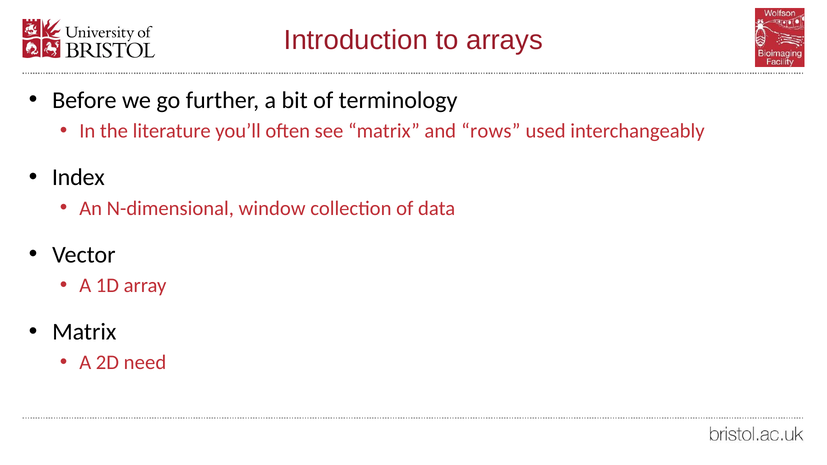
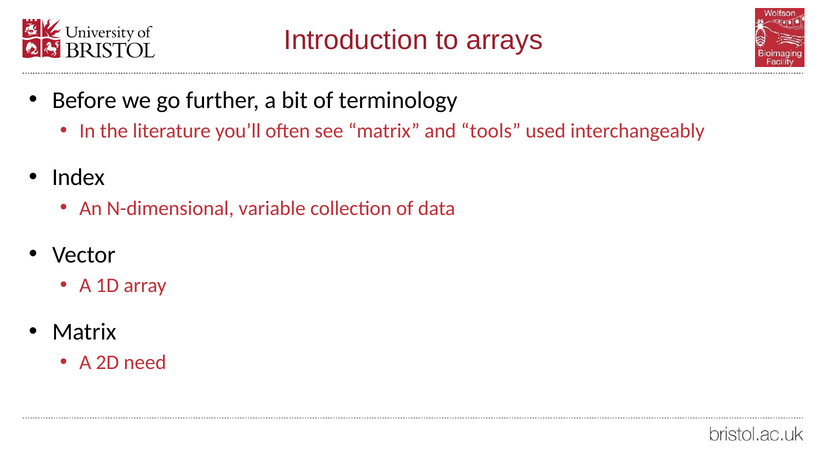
rows: rows -> tools
window: window -> variable
